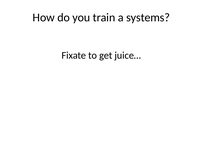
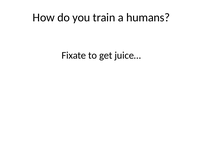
systems: systems -> humans
